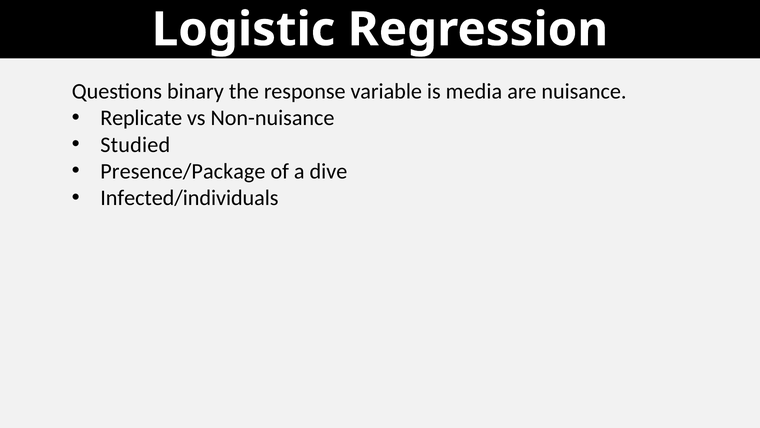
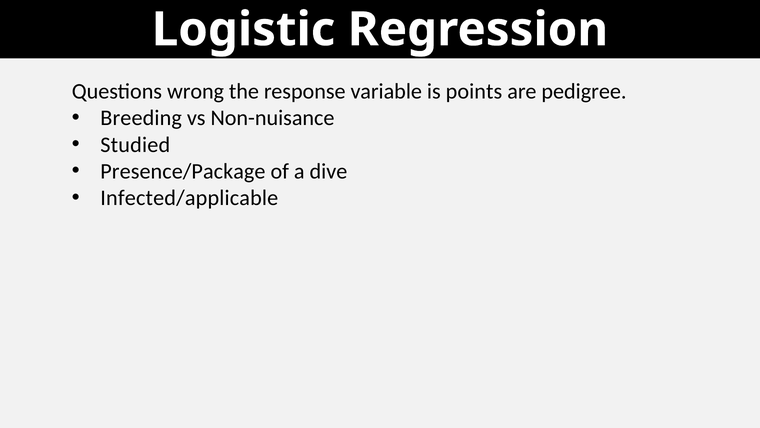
binary: binary -> wrong
media: media -> points
nuisance: nuisance -> pedigree
Replicate: Replicate -> Breeding
Infected/individuals: Infected/individuals -> Infected/applicable
